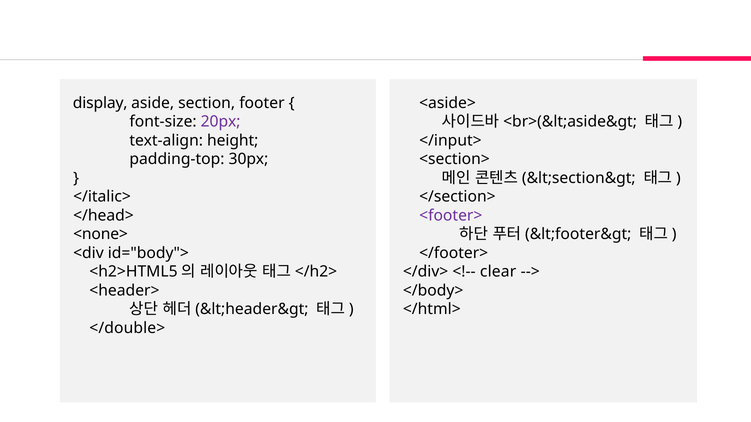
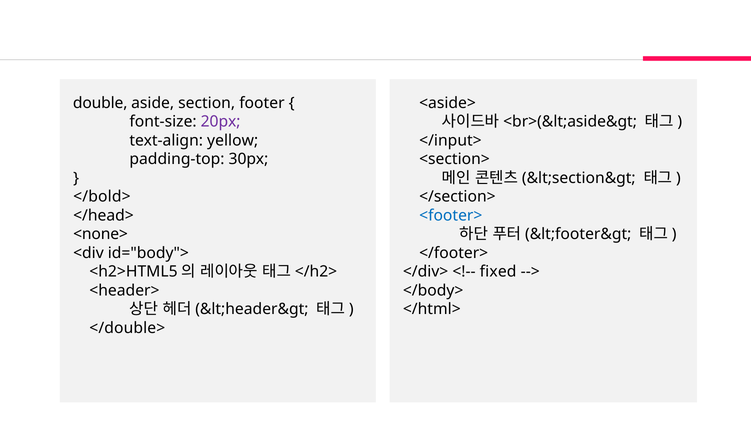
display: display -> double
height: height -> yellow
</italic>: </italic> -> </bold>
<footer> colour: purple -> blue
clear: clear -> fixed
